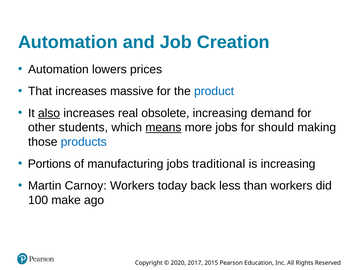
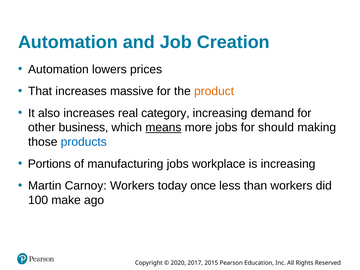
product colour: blue -> orange
also underline: present -> none
obsolete: obsolete -> category
students: students -> business
traditional: traditional -> workplace
back: back -> once
